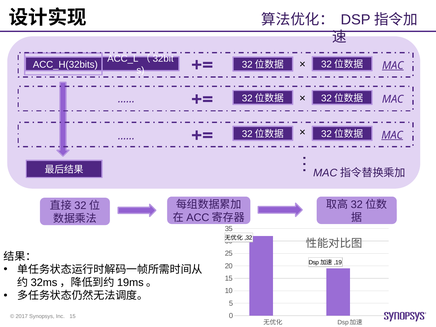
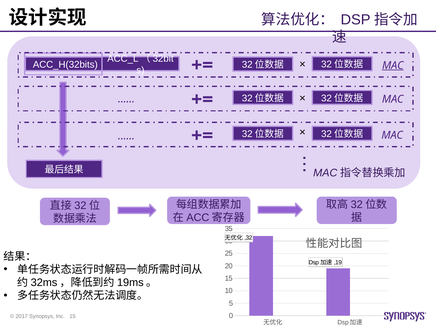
MAC at (392, 135) underline: present -> none
